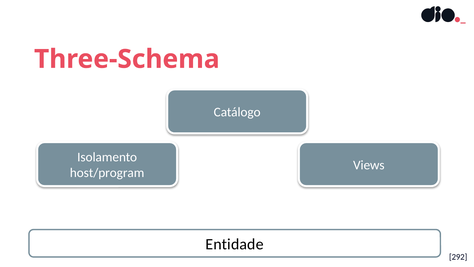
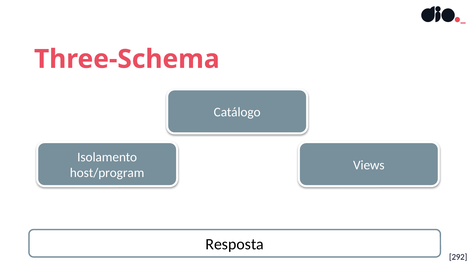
Entidade: Entidade -> Resposta
